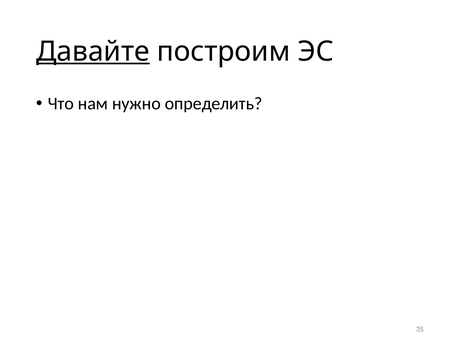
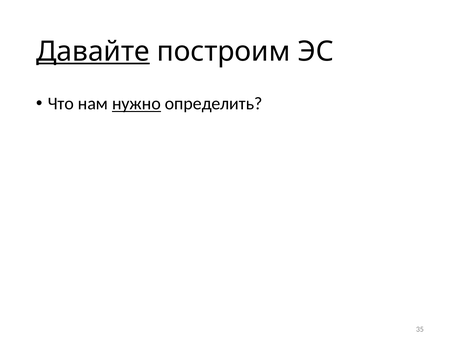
нужно underline: none -> present
